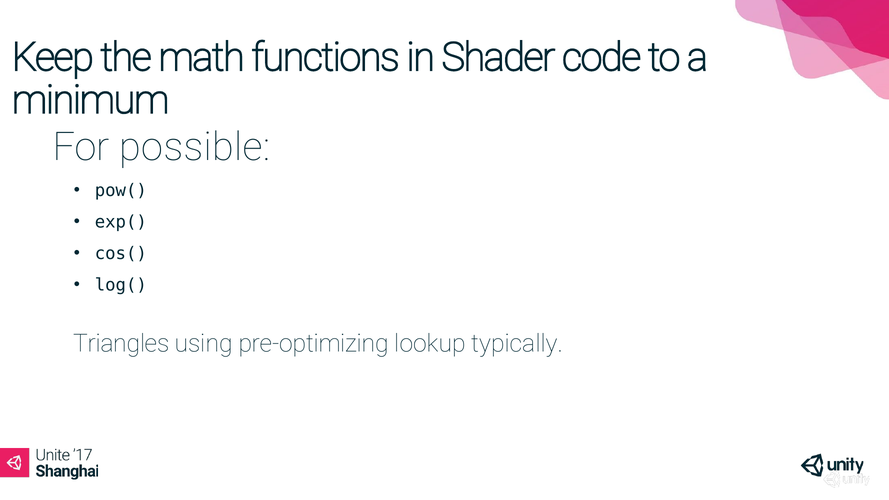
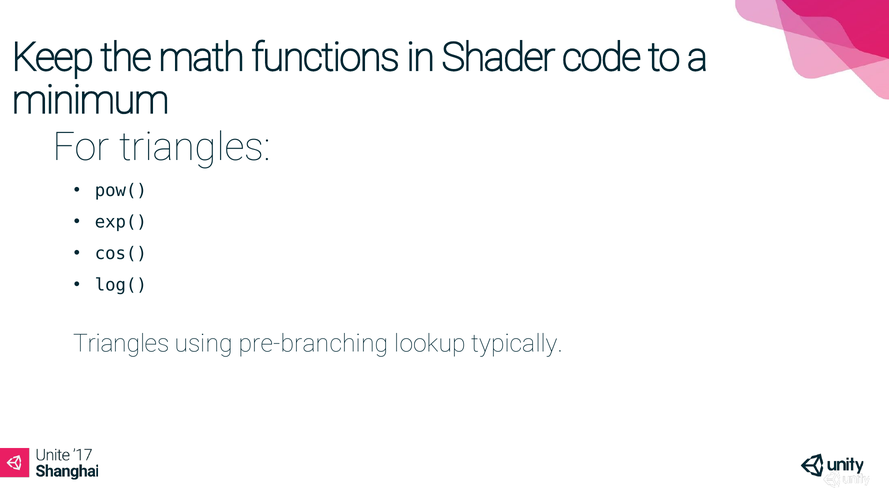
For possible: possible -> triangles
pre-optimizing: pre-optimizing -> pre-branching
